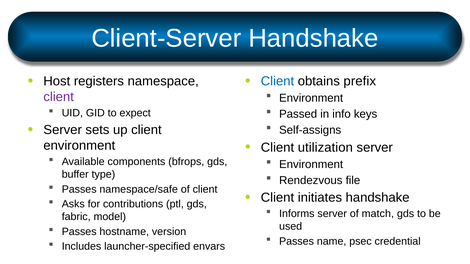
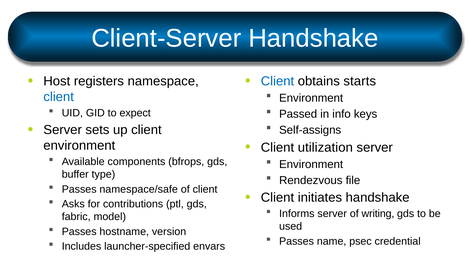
prefix: prefix -> starts
client at (59, 97) colour: purple -> blue
match: match -> writing
